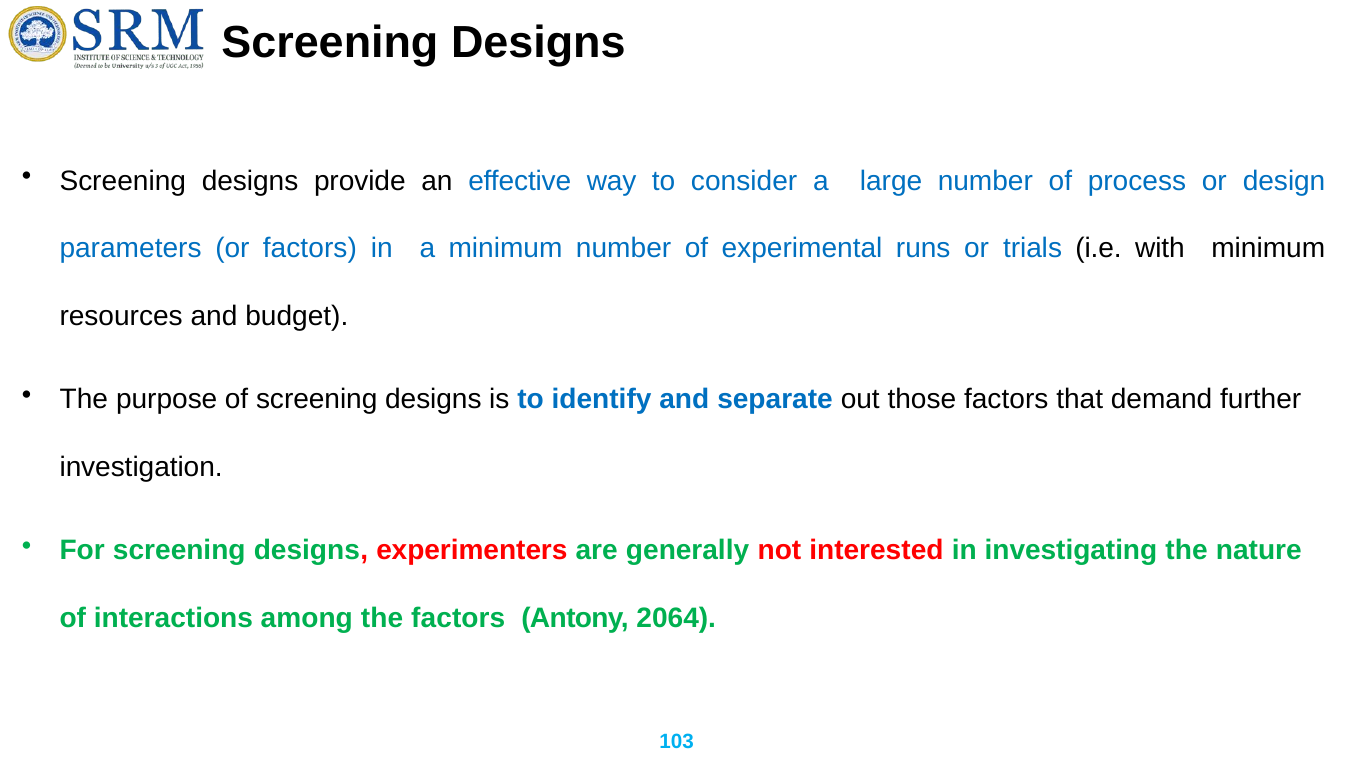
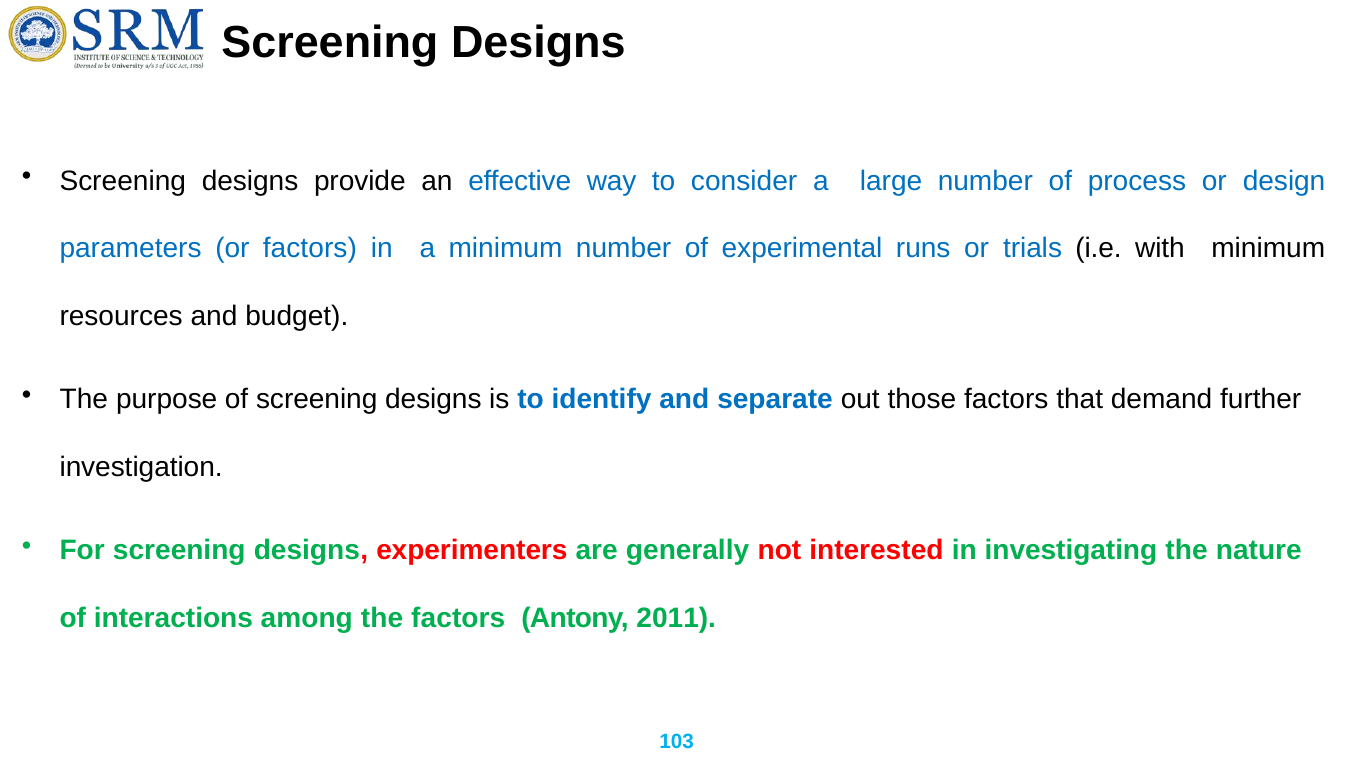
2064: 2064 -> 2011
